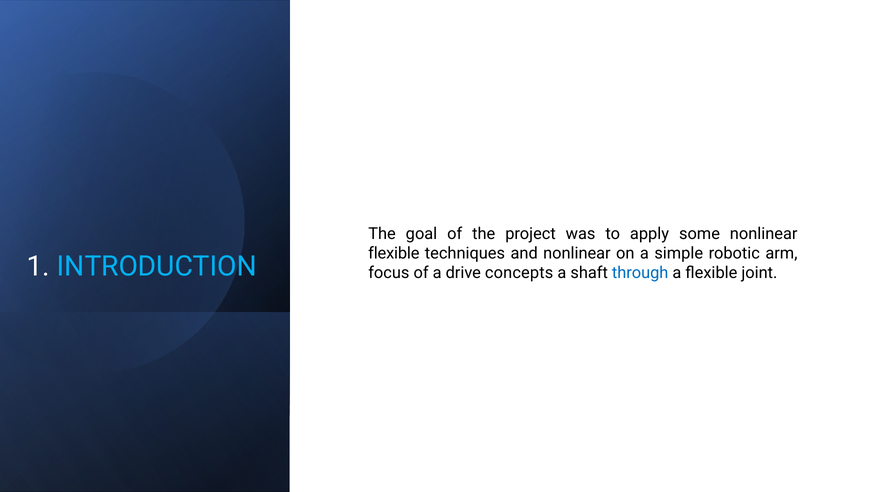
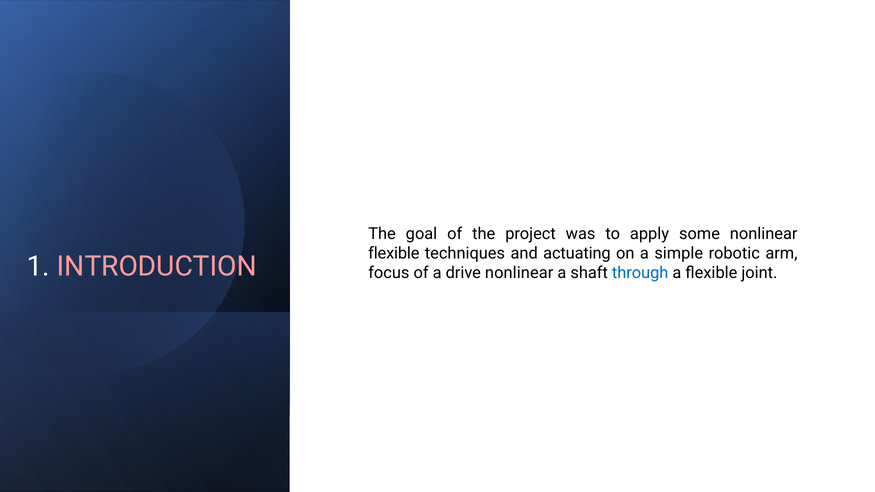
and nonlinear: nonlinear -> actuating
INTRODUCTION colour: light blue -> pink
drive concepts: concepts -> nonlinear
